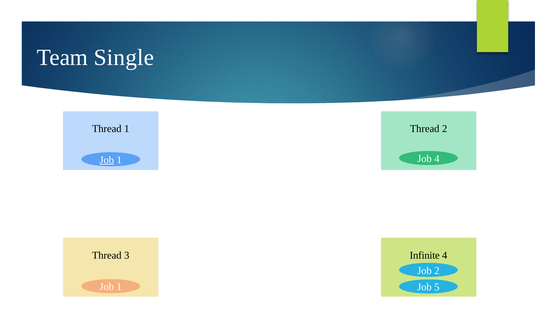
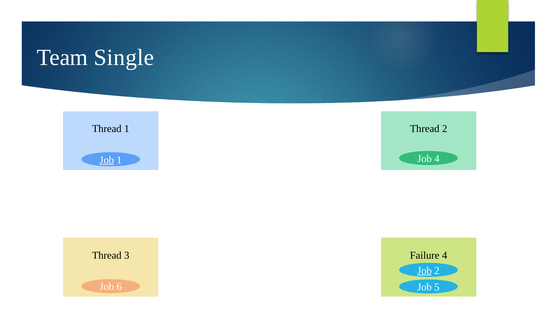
Infinite: Infinite -> Failure
Job at (424, 271) underline: none -> present
1 at (119, 287): 1 -> 6
